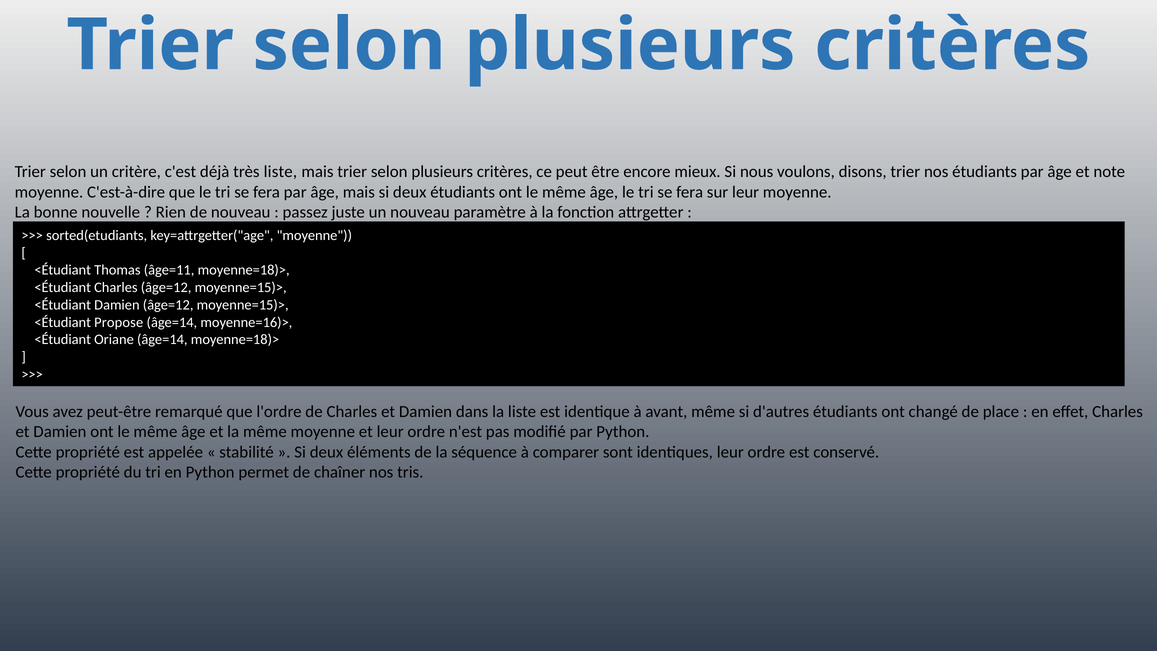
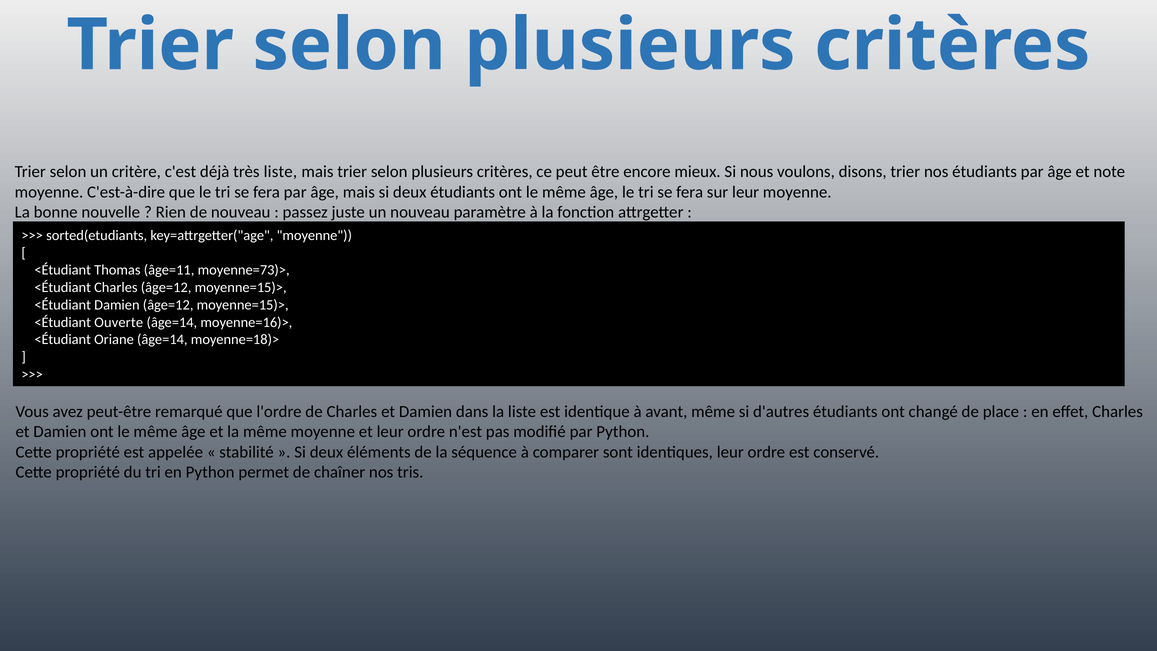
âge=11 moyenne=18)>: moyenne=18)> -> moyenne=73)>
Propose: Propose -> Ouverte
